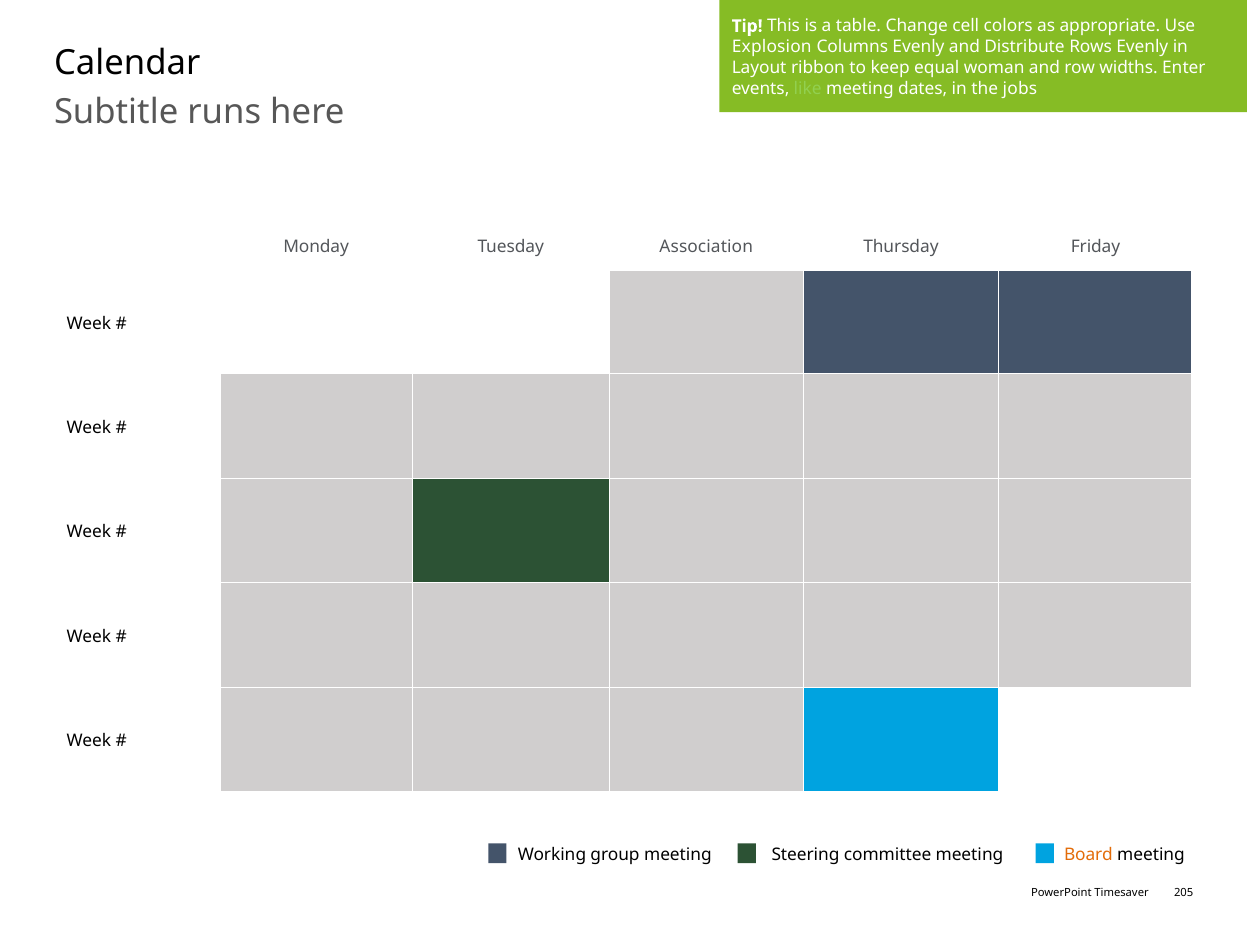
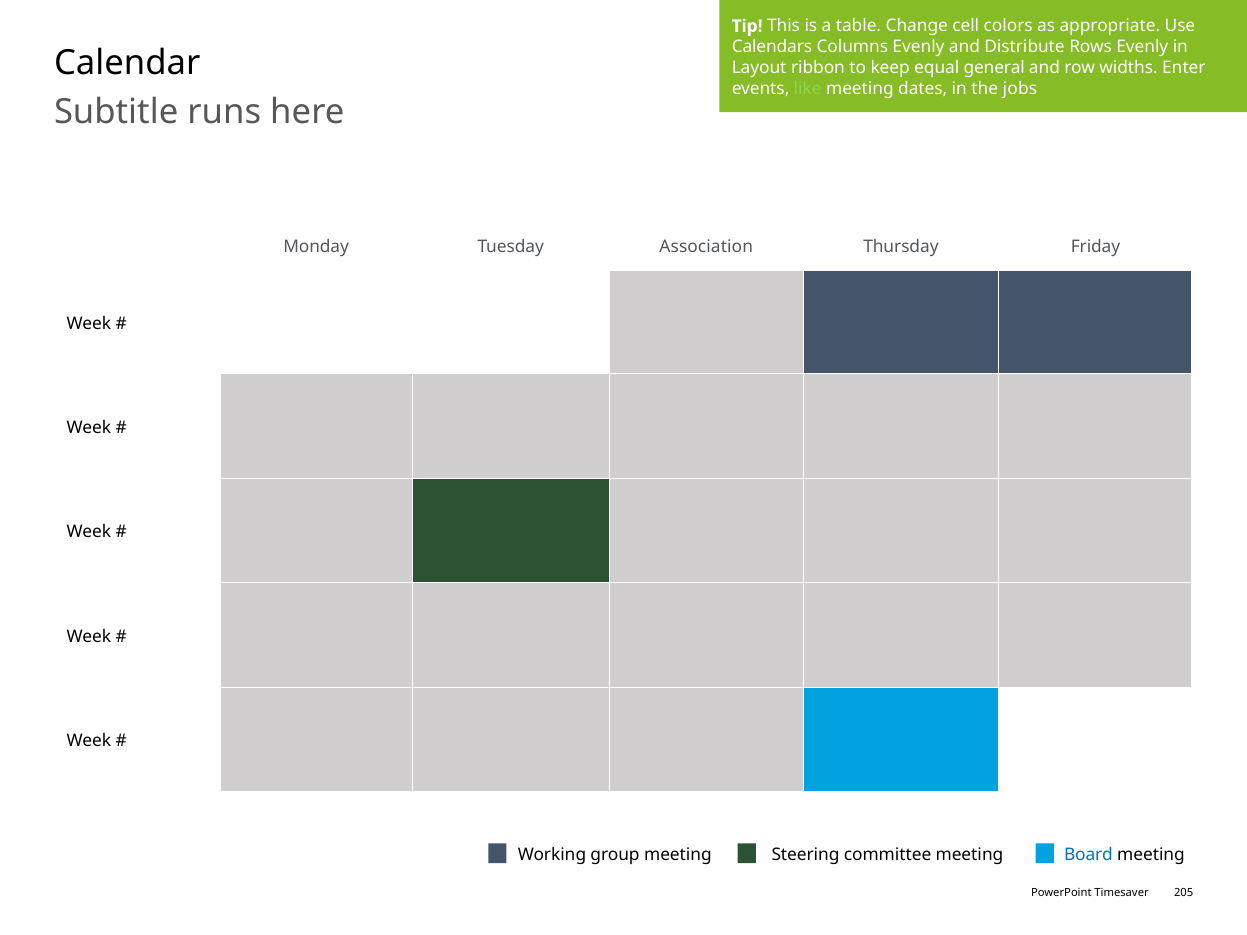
Explosion: Explosion -> Calendars
woman: woman -> general
Board colour: orange -> blue
